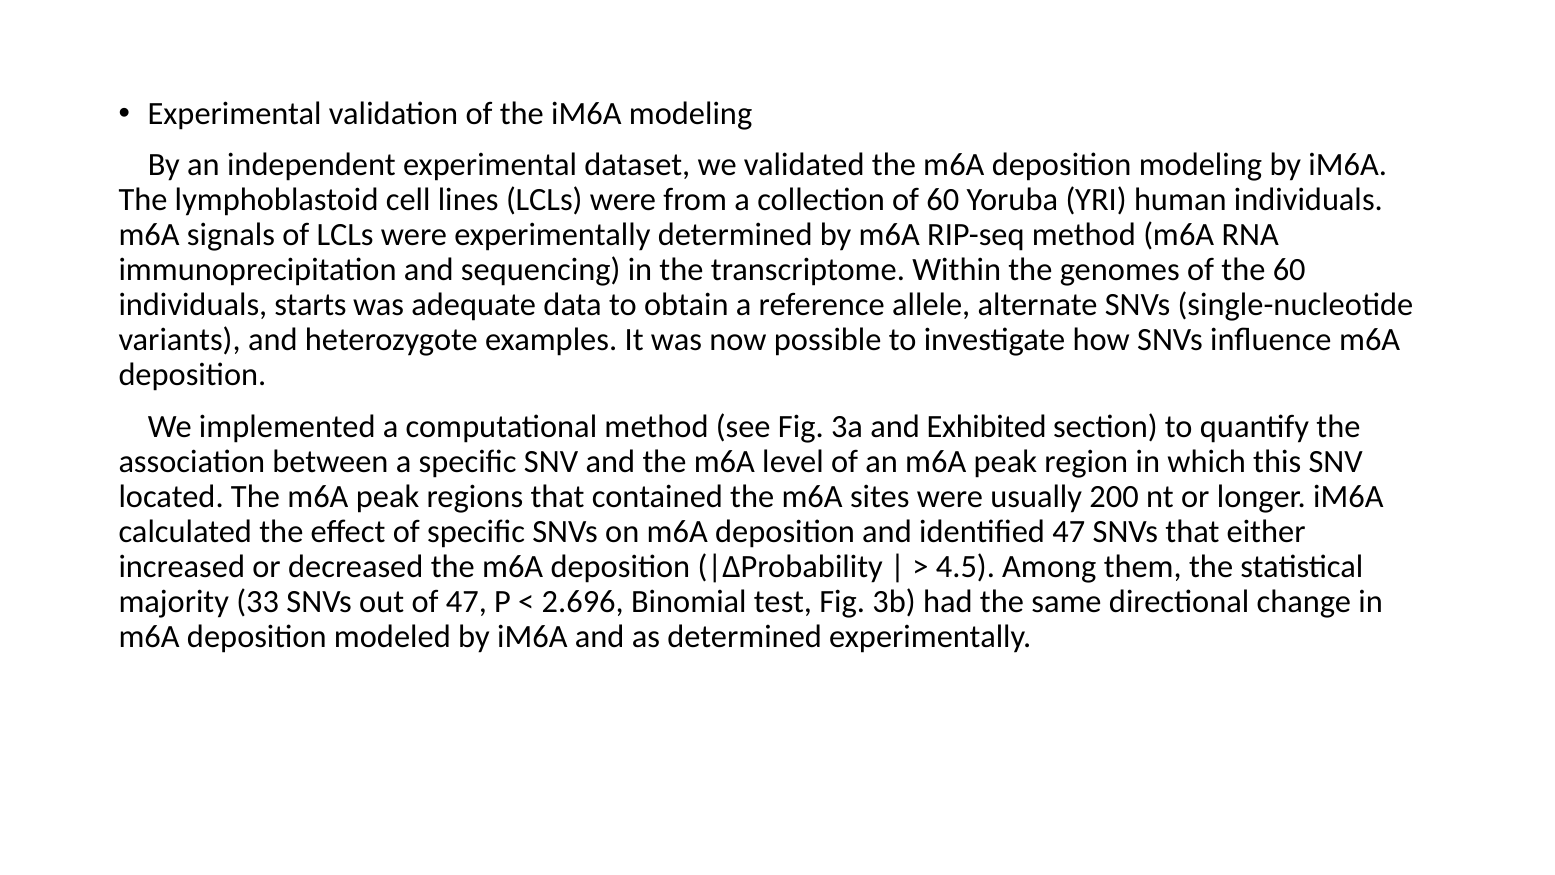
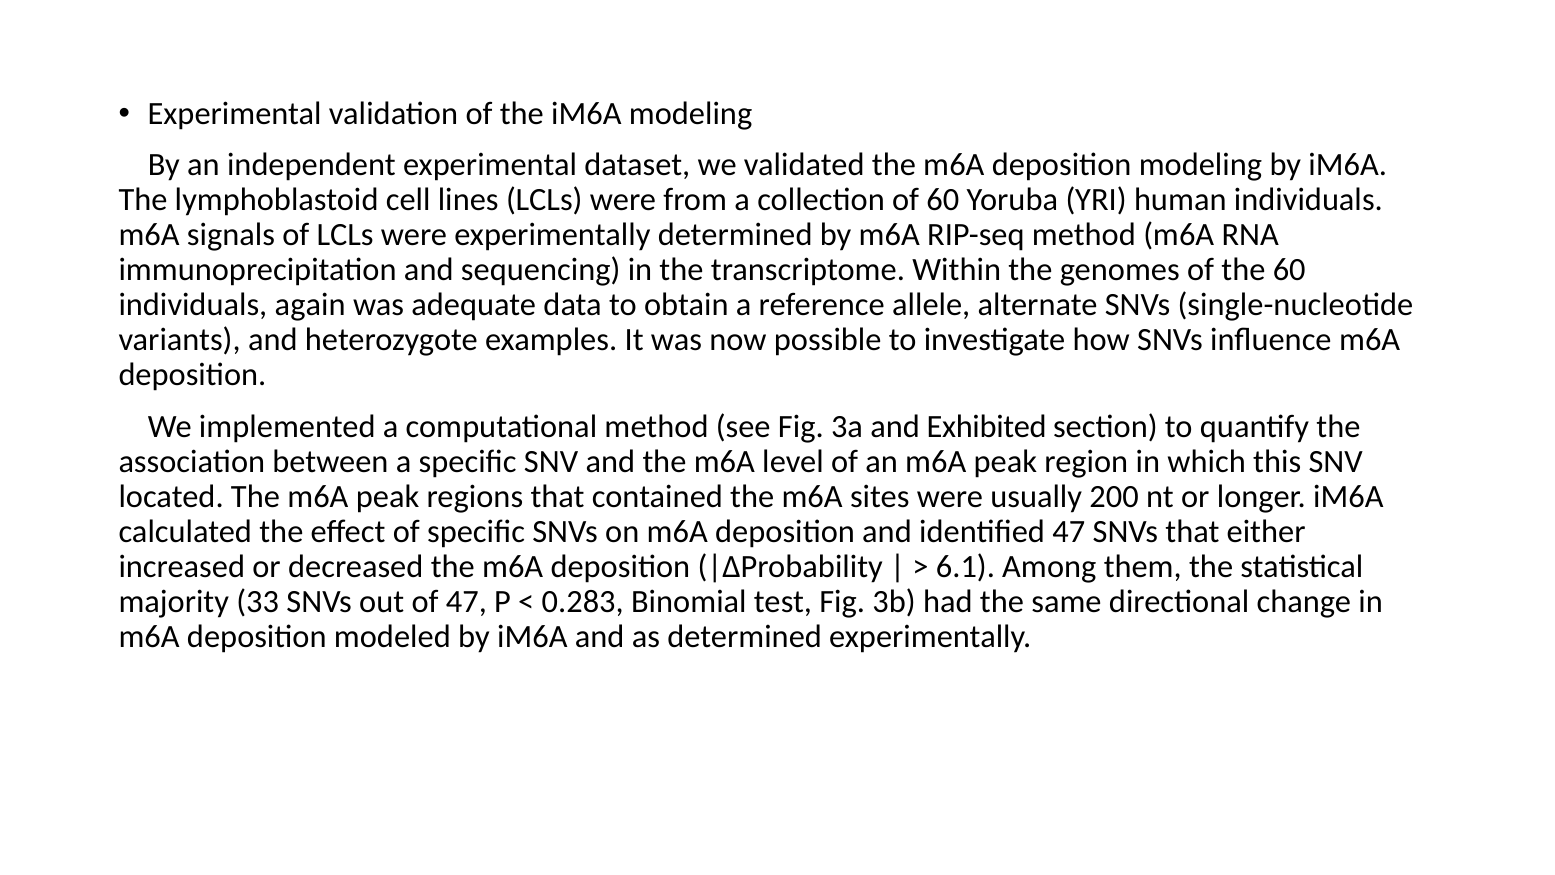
starts: starts -> again
4.5: 4.5 -> 6.1
2.696: 2.696 -> 0.283
